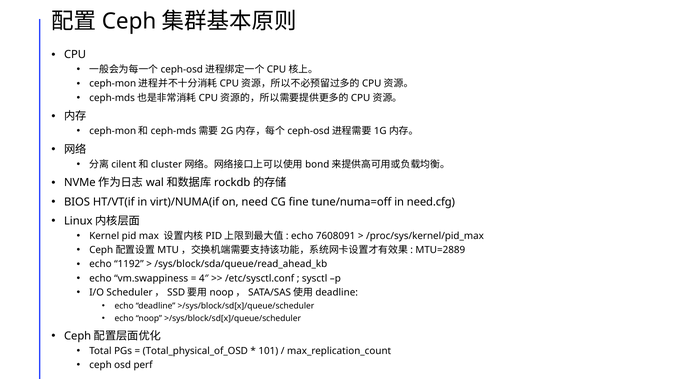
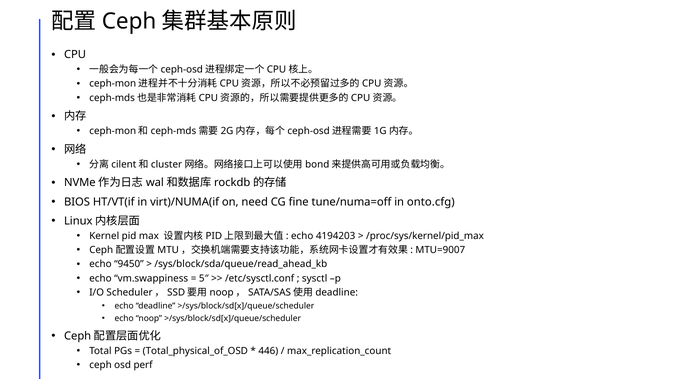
need.cfg: need.cfg -> onto.cfg
7608091: 7608091 -> 4194203
MTU=2889: MTU=2889 -> MTU=9007
1192: 1192 -> 9450
4″: 4″ -> 5″
101: 101 -> 446
